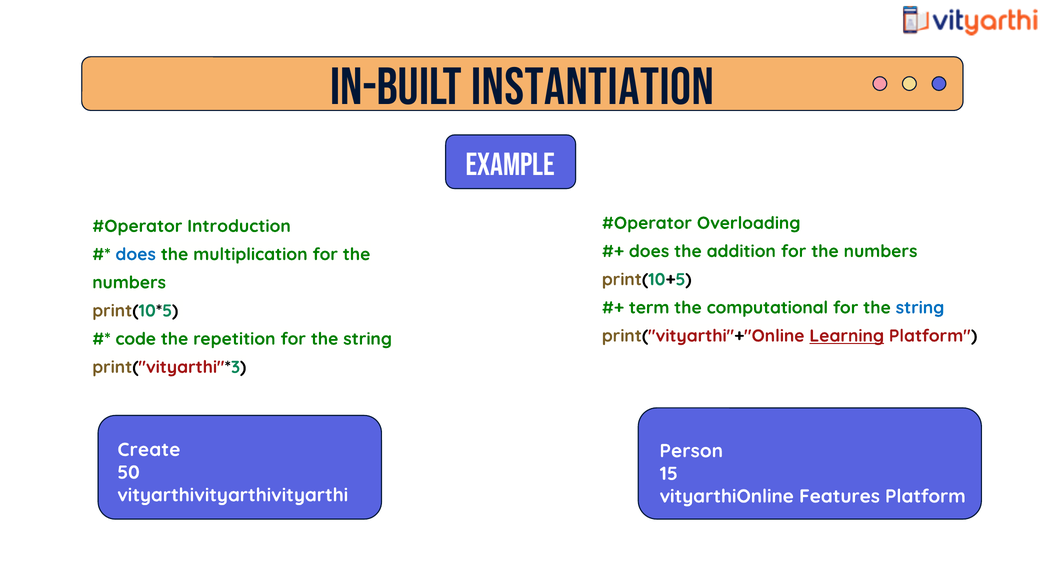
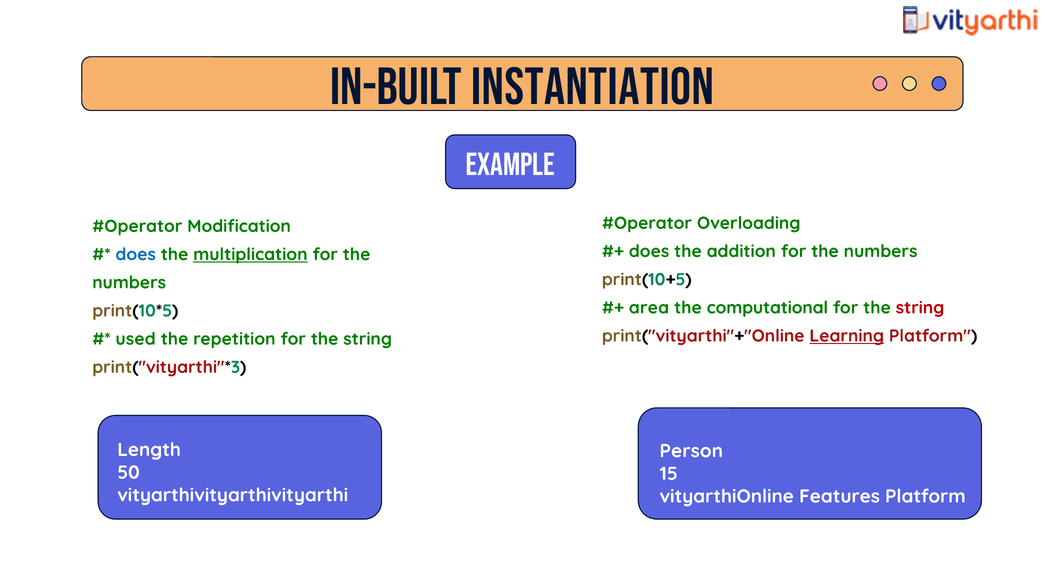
Introduction: Introduction -> Modification
multiplication underline: none -> present
term: term -> area
string at (920, 308) colour: blue -> red
code: code -> used
Create: Create -> Length
